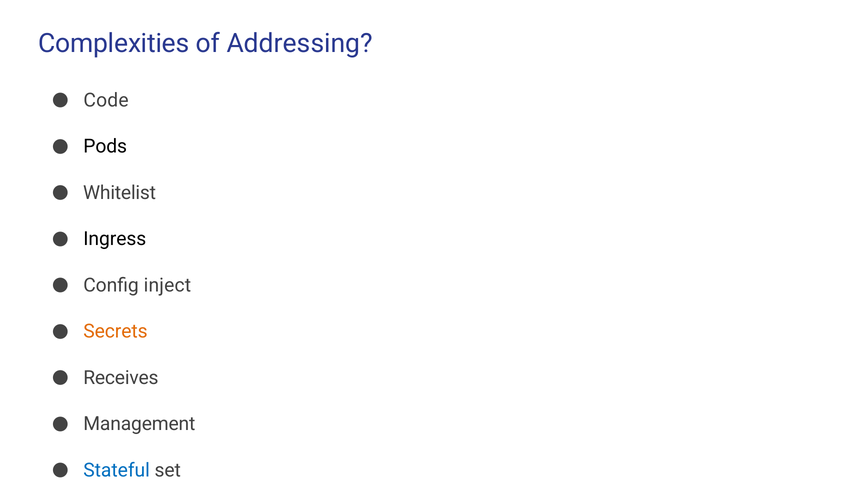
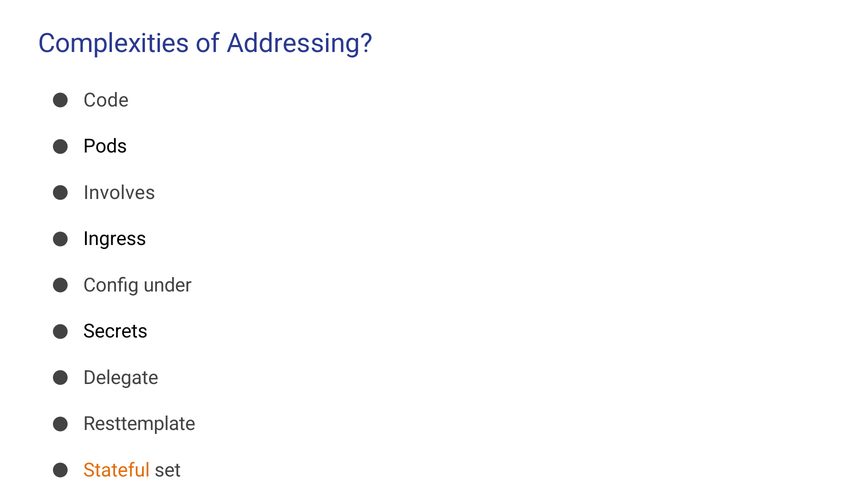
Whitelist: Whitelist -> Involves
inject: inject -> under
Secrets colour: orange -> black
Receives: Receives -> Delegate
Management: Management -> Resttemplate
Stateful colour: blue -> orange
